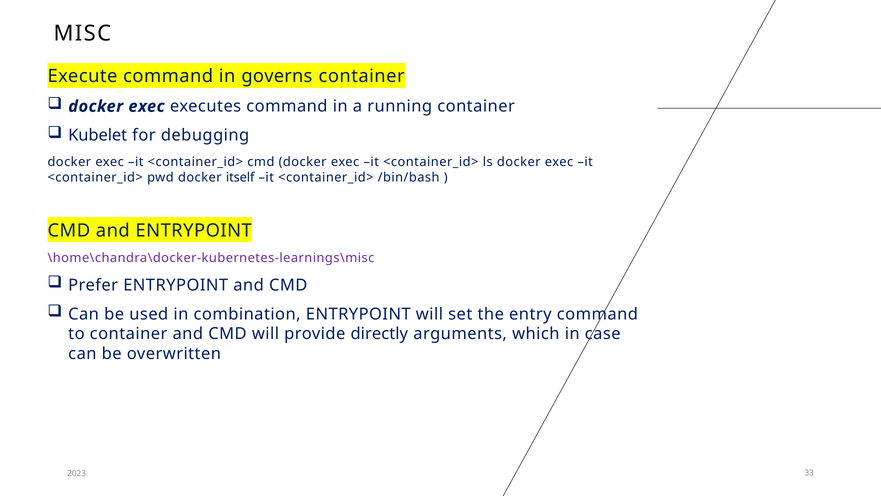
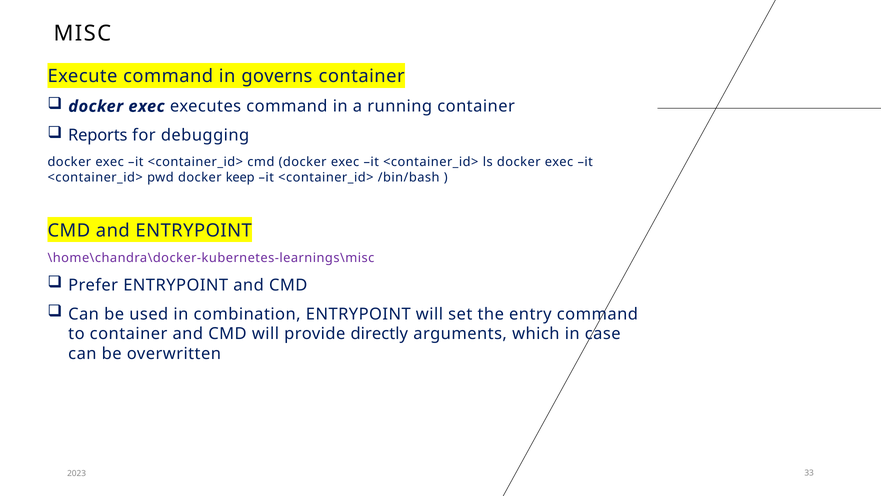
Kubelet: Kubelet -> Reports
itself: itself -> keep
